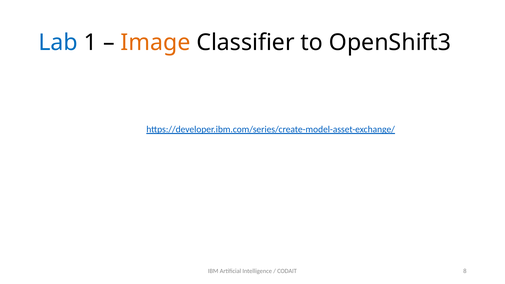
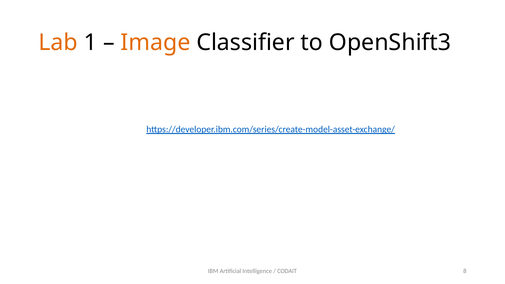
Lab colour: blue -> orange
